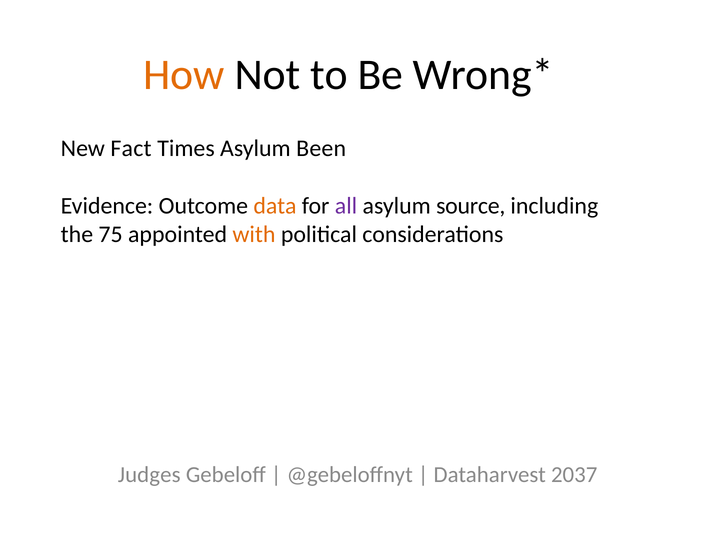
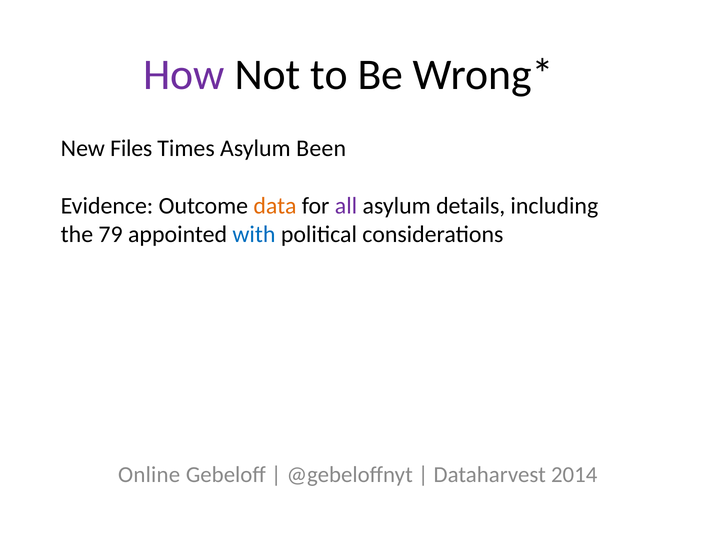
How colour: orange -> purple
Fact: Fact -> Files
source: source -> details
75: 75 -> 79
with colour: orange -> blue
Judges: Judges -> Online
2037: 2037 -> 2014
